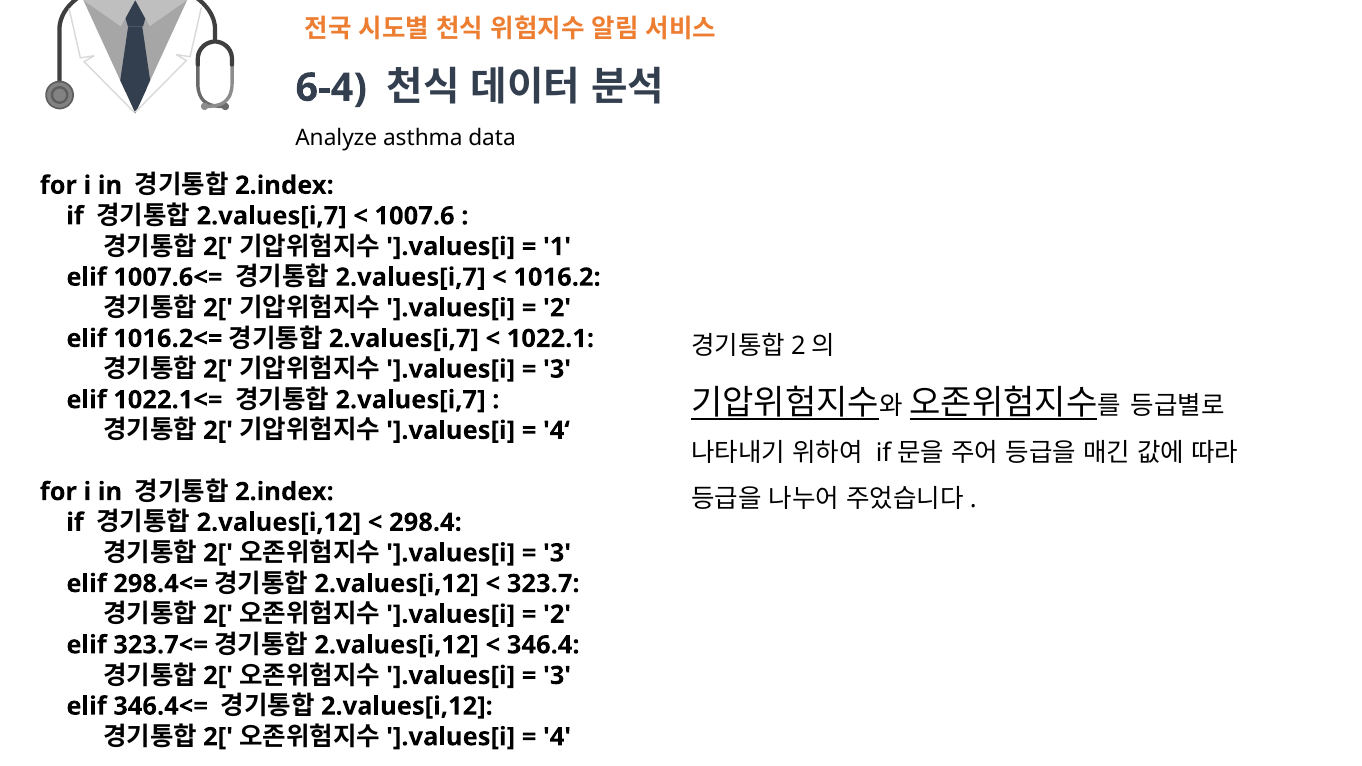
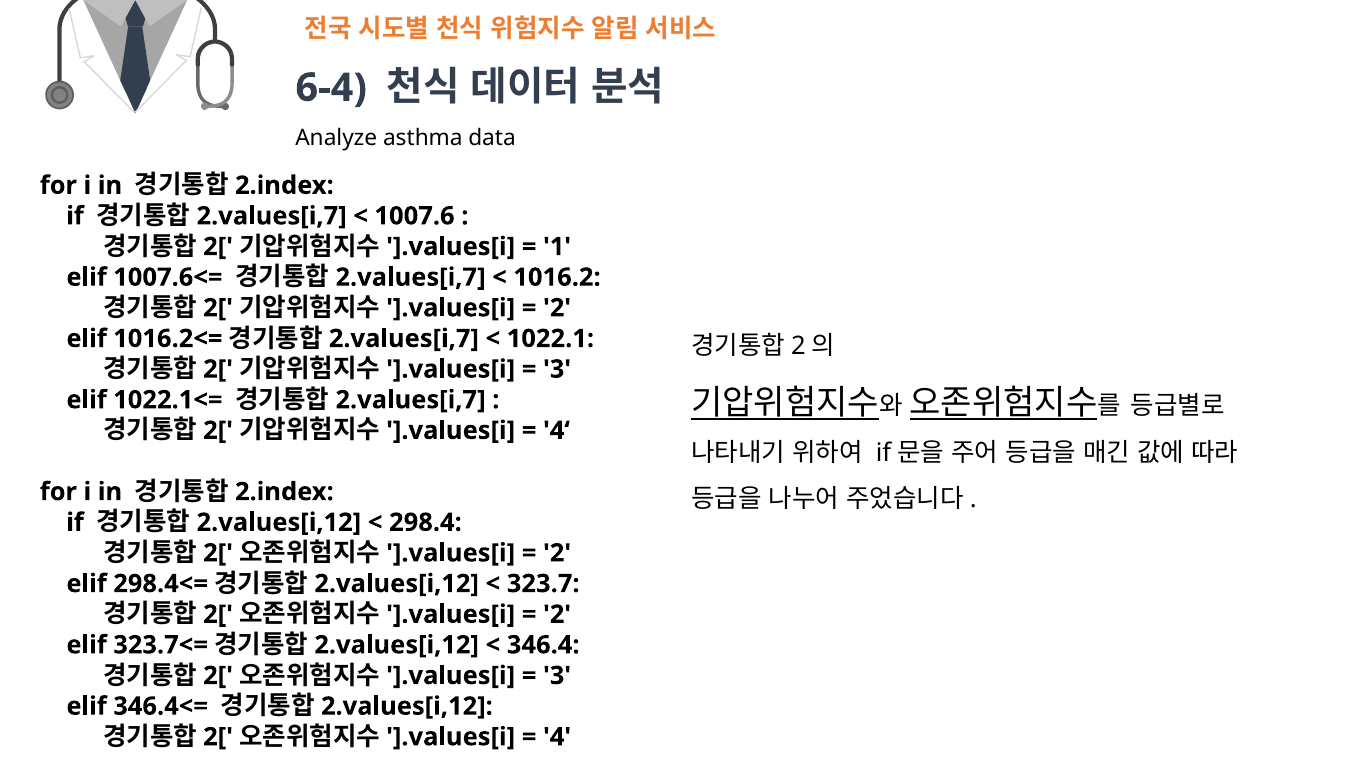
3 at (557, 553): 3 -> 2
